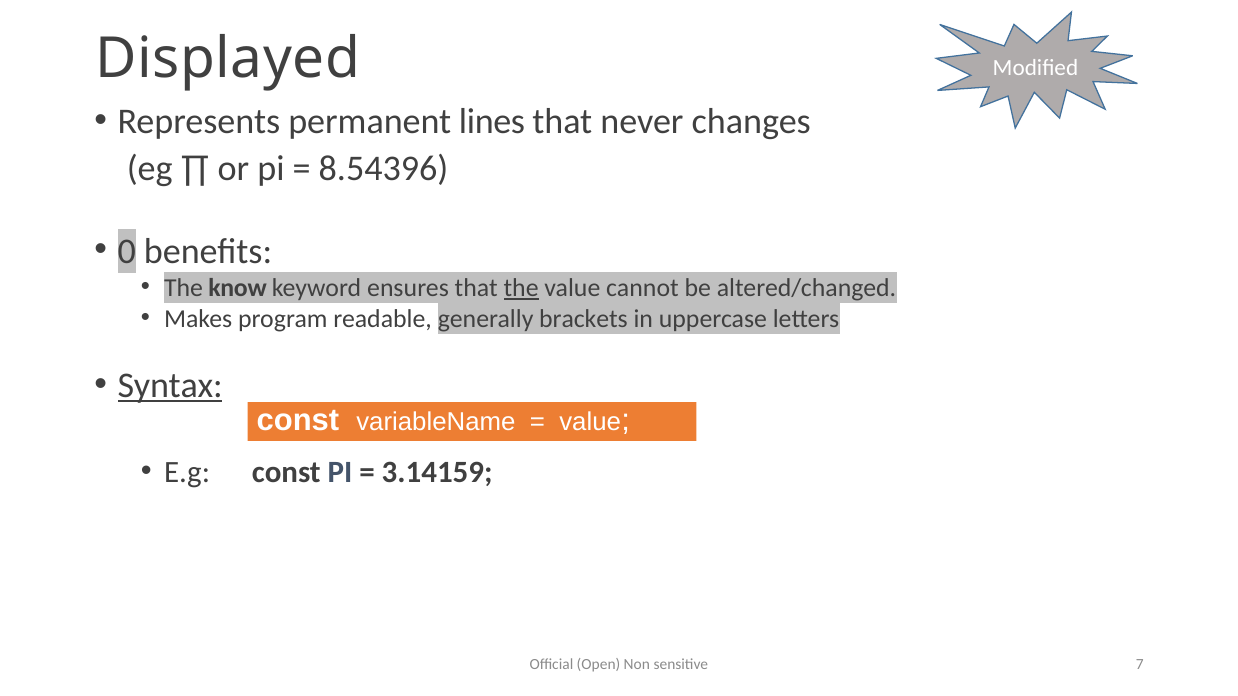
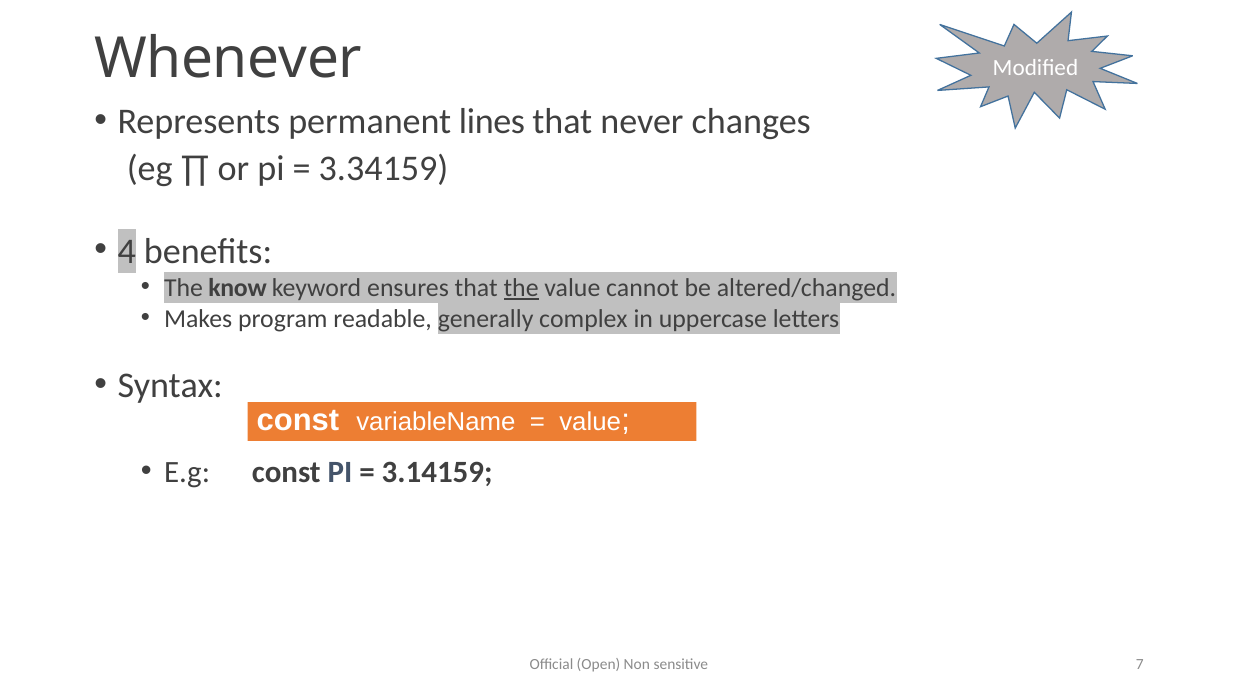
Displayed: Displayed -> Whenever
8.54396: 8.54396 -> 3.34159
0: 0 -> 4
brackets: brackets -> complex
Syntax underline: present -> none
